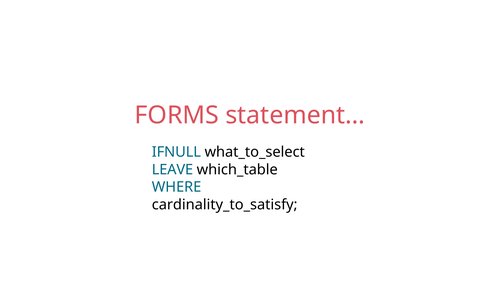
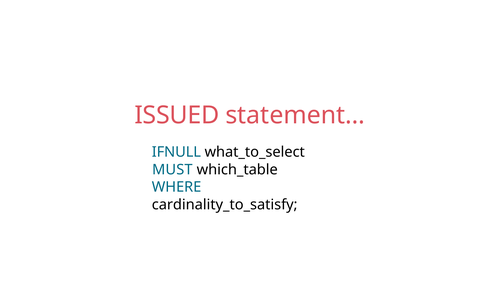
FORMS: FORMS -> ISSUED
LEAVE: LEAVE -> MUST
